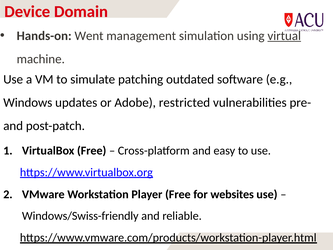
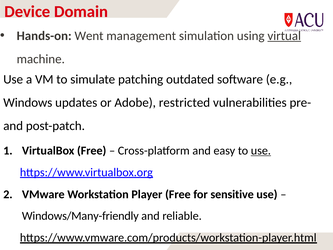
use at (261, 150) underline: none -> present
websites: websites -> sensitive
Windows/Swiss-friendly: Windows/Swiss-friendly -> Windows/Many-friendly
